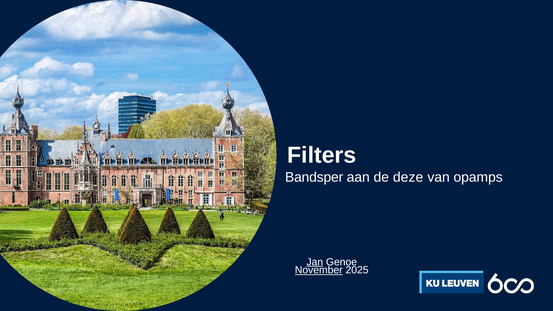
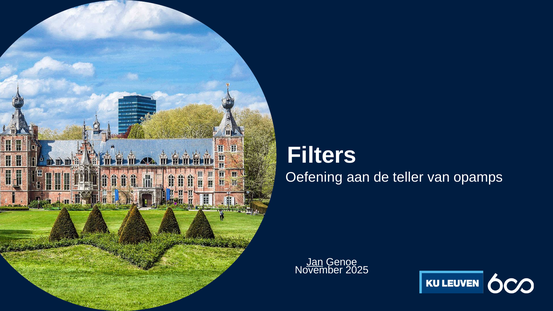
Bandsper: Bandsper -> Oefening
deze: deze -> teller
November underline: present -> none
